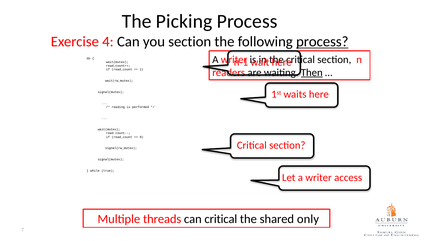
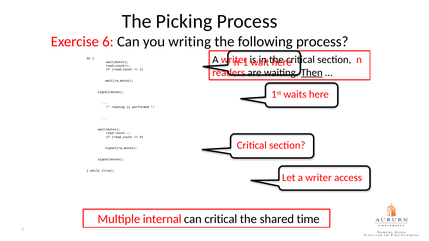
4: 4 -> 6
you section: section -> writing
process at (322, 42) underline: present -> none
threads: threads -> internal
only: only -> time
